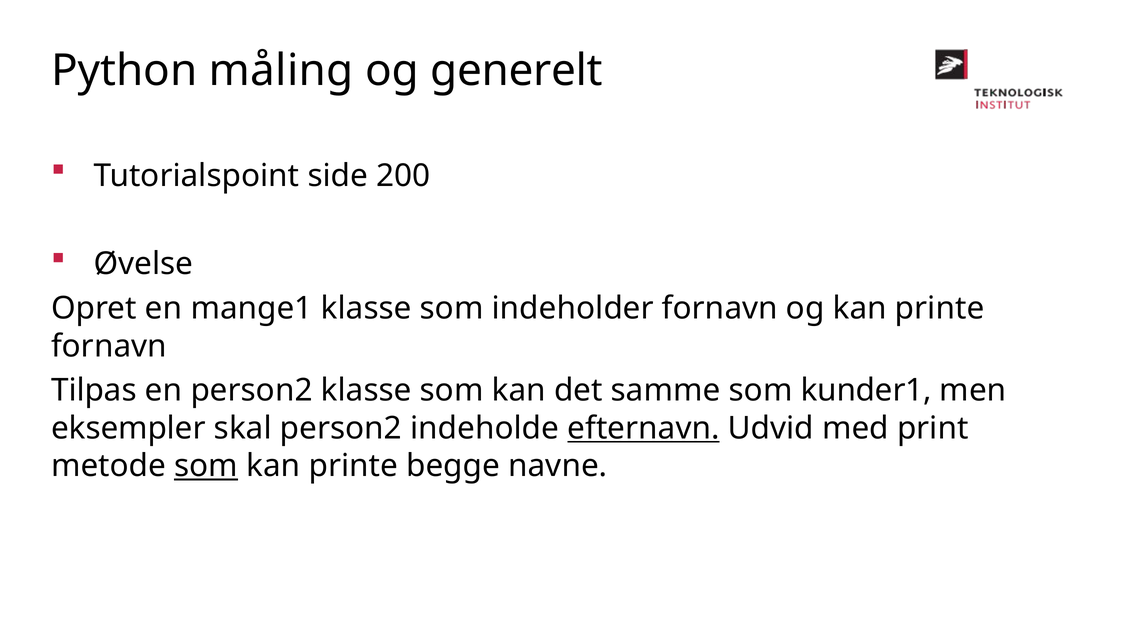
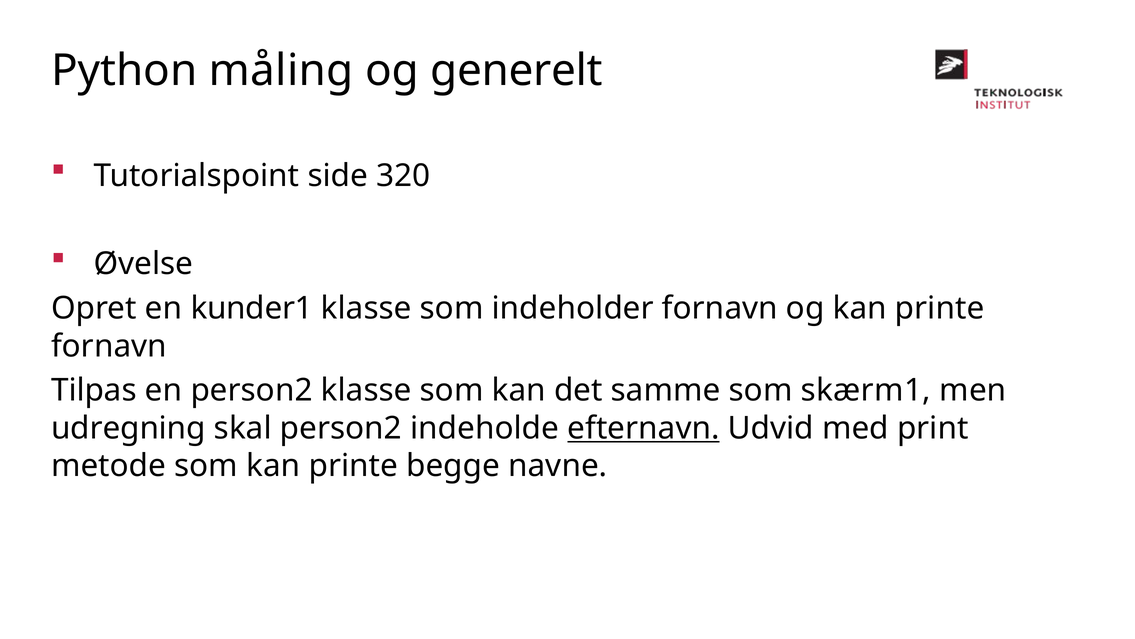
200: 200 -> 320
mange1: mange1 -> kunder1
kunder1: kunder1 -> skærm1
eksempler: eksempler -> udregning
som at (206, 466) underline: present -> none
